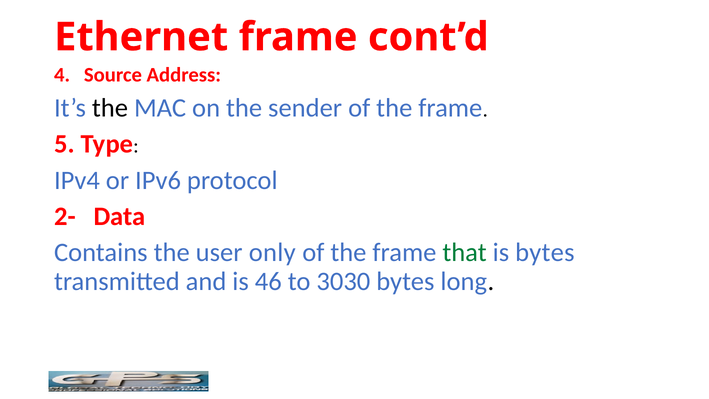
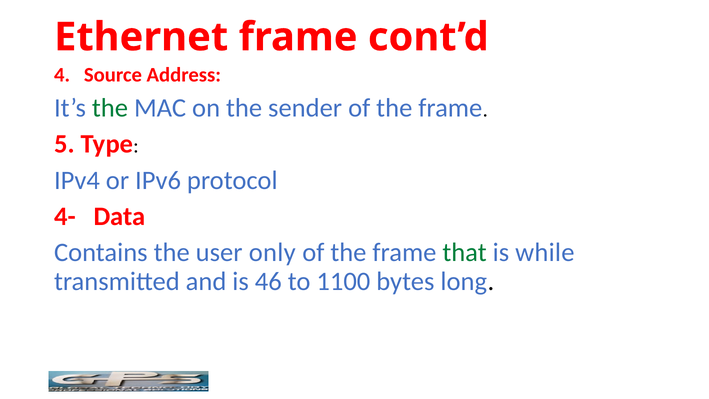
the at (110, 108) colour: black -> green
2-: 2- -> 4-
is bytes: bytes -> while
3030: 3030 -> 1100
